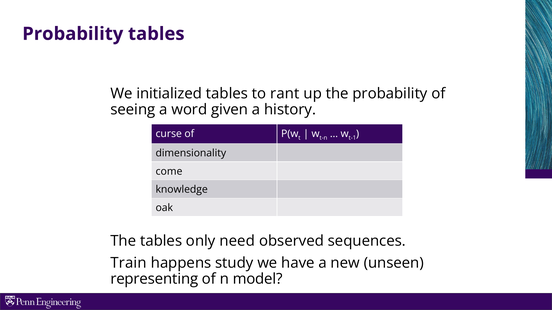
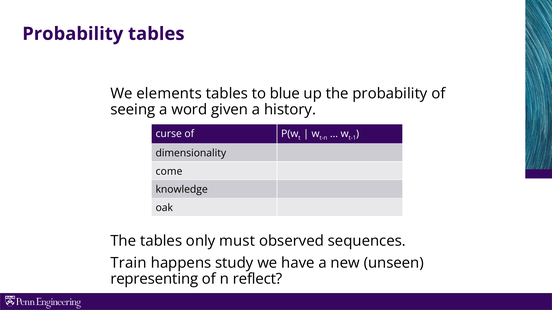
initialized: initialized -> elements
rant: rant -> blue
need: need -> must
model: model -> reflect
